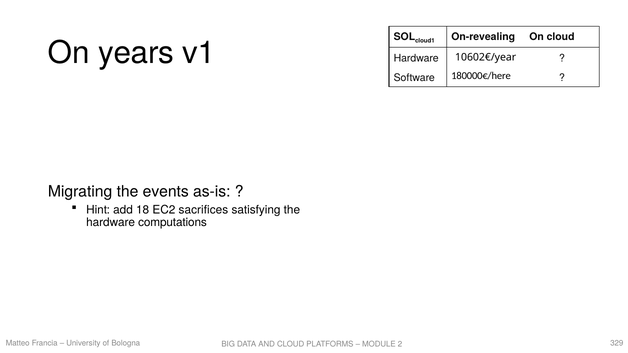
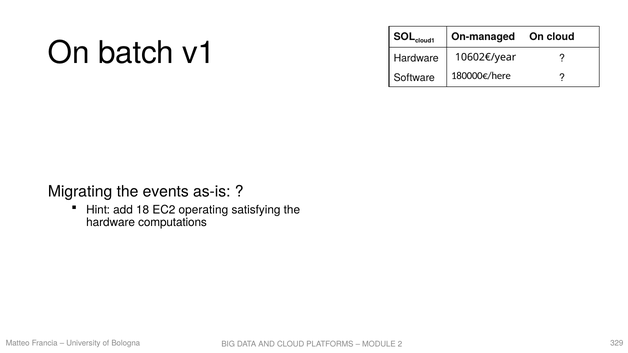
On-revealing: On-revealing -> On-managed
years: years -> batch
sacrifices: sacrifices -> operating
